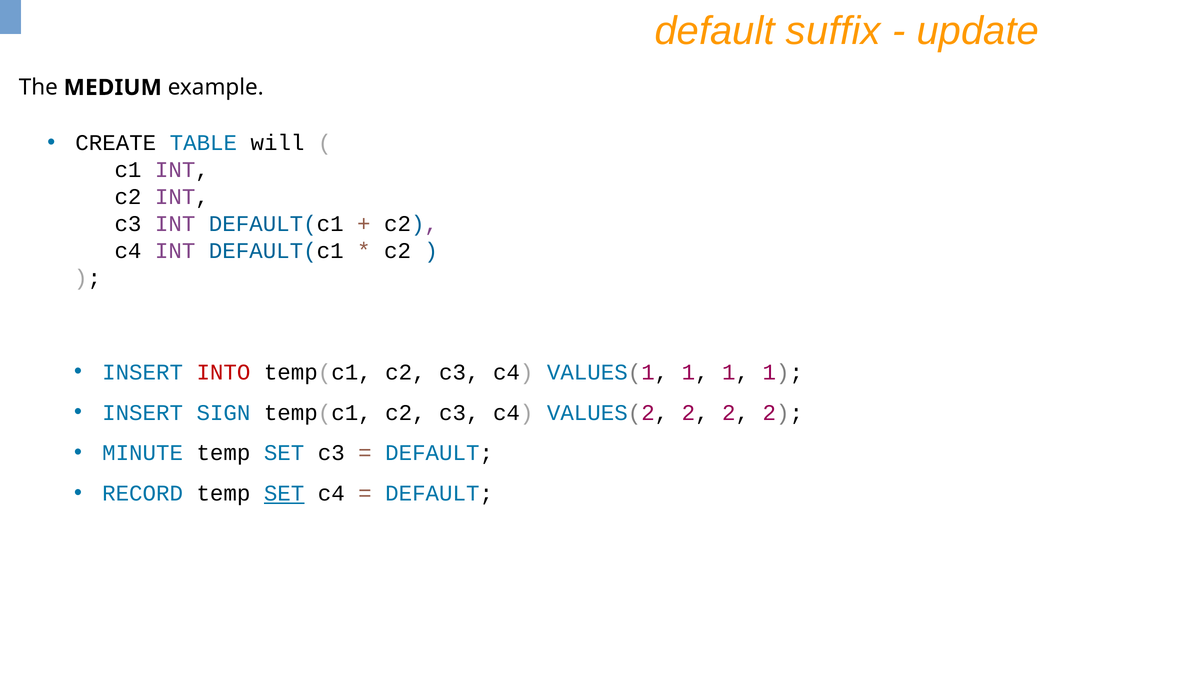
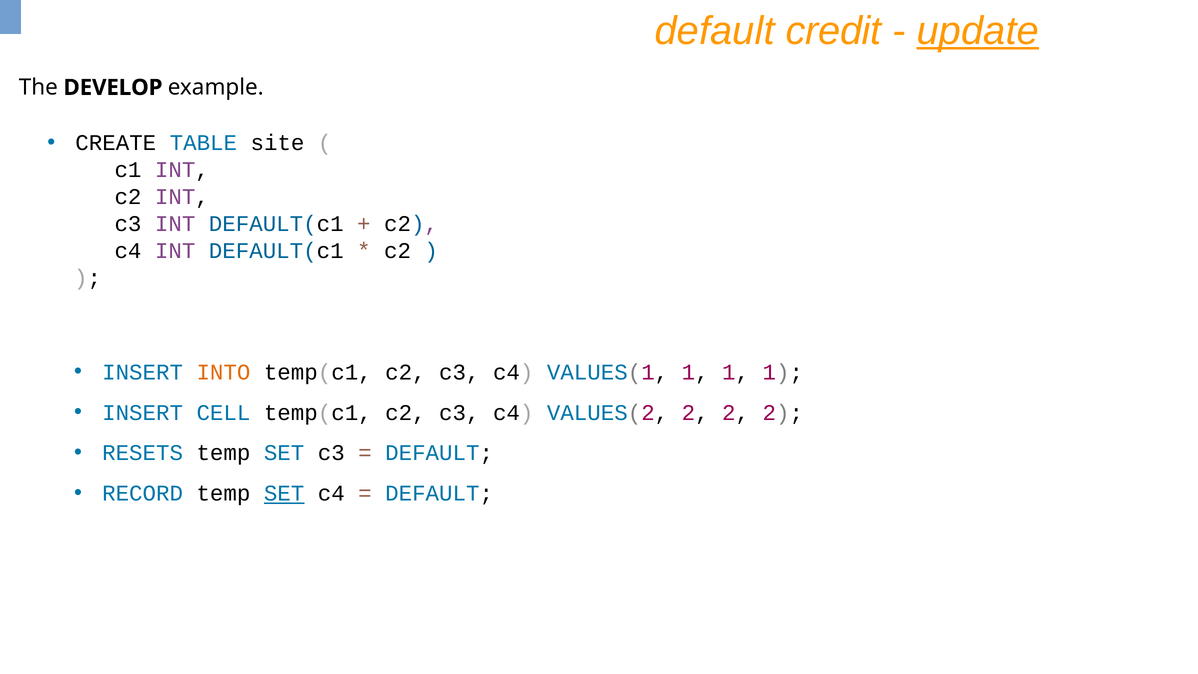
suffix: suffix -> credit
update underline: none -> present
MEDIUM: MEDIUM -> DEVELOP
will: will -> site
INTO colour: red -> orange
SIGN: SIGN -> CELL
MINUTE: MINUTE -> RESETS
